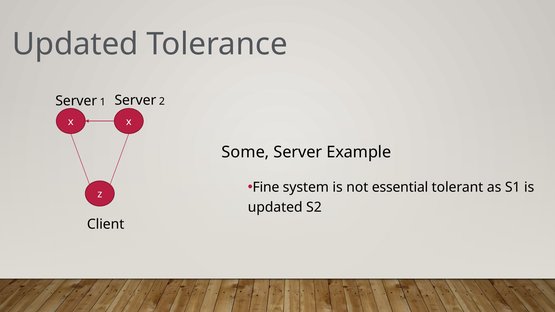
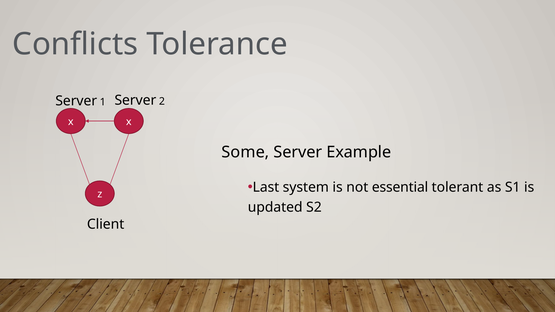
Updated at (75, 44): Updated -> Conflicts
Fine: Fine -> Last
